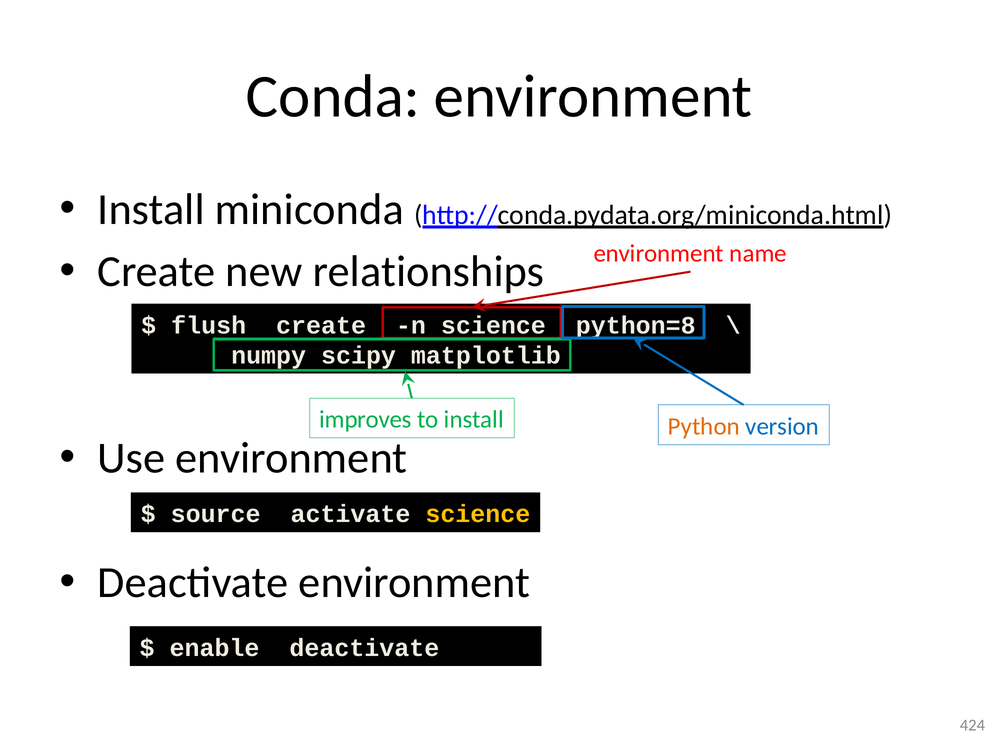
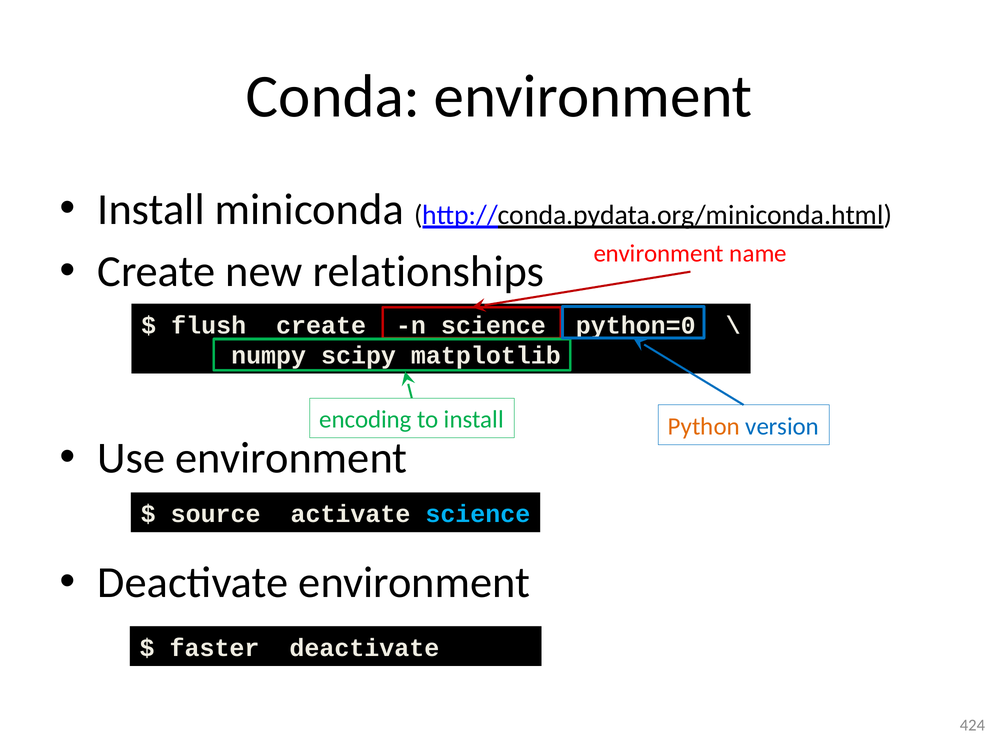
python=8: python=8 -> python=0
improves: improves -> encoding
science at (478, 514) colour: yellow -> light blue
enable: enable -> faster
